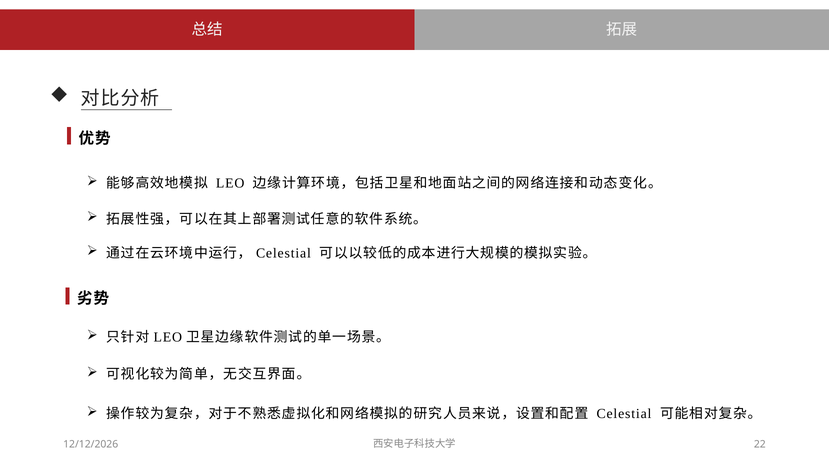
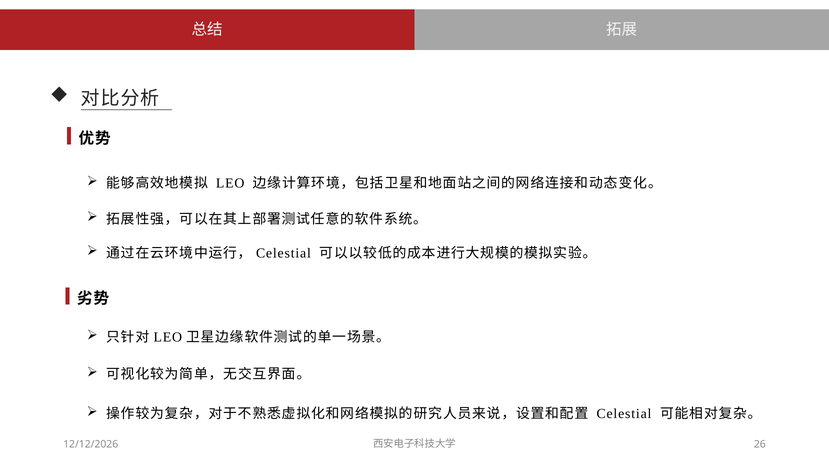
22: 22 -> 26
